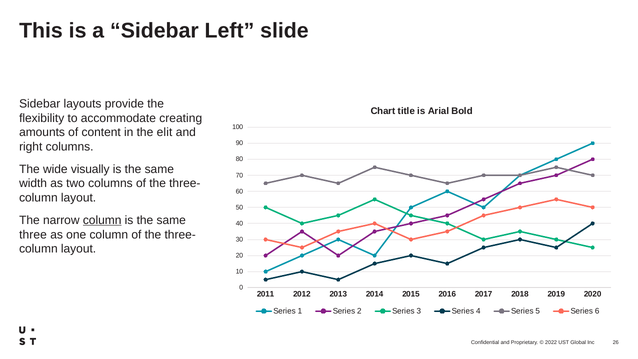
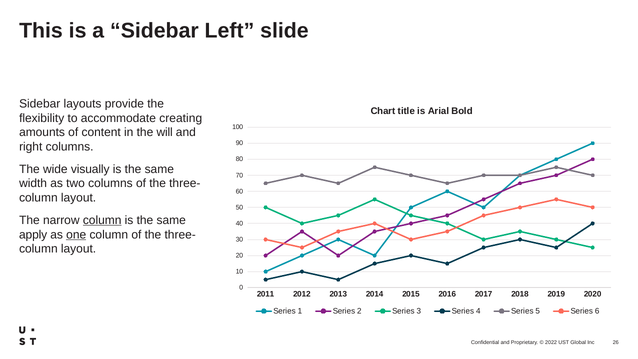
elit: elit -> will
three: three -> apply
one underline: none -> present
